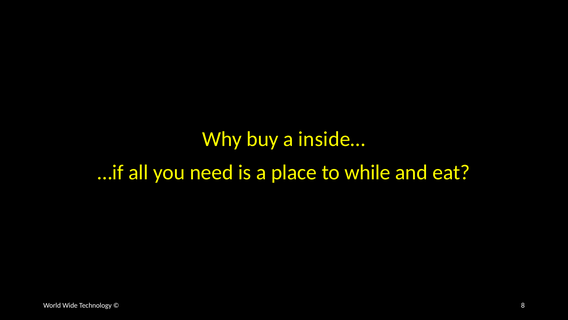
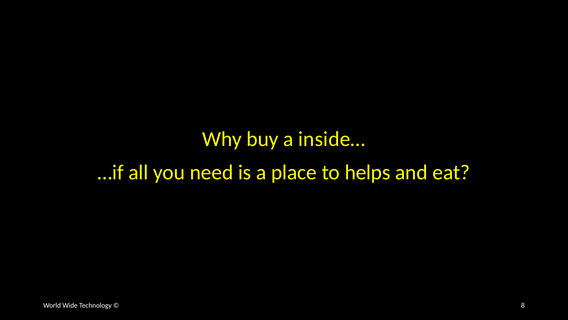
while: while -> helps
